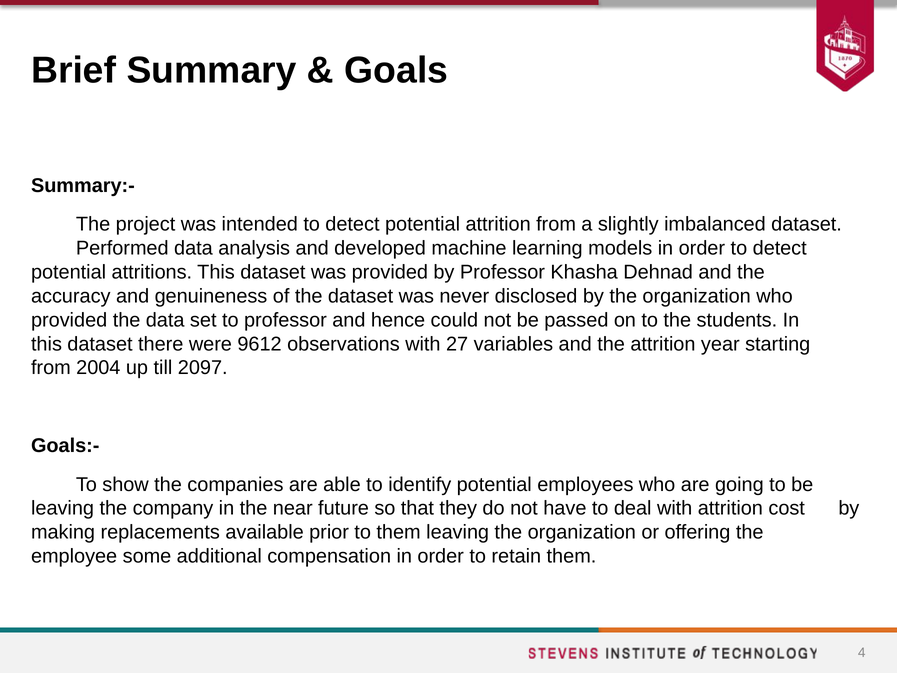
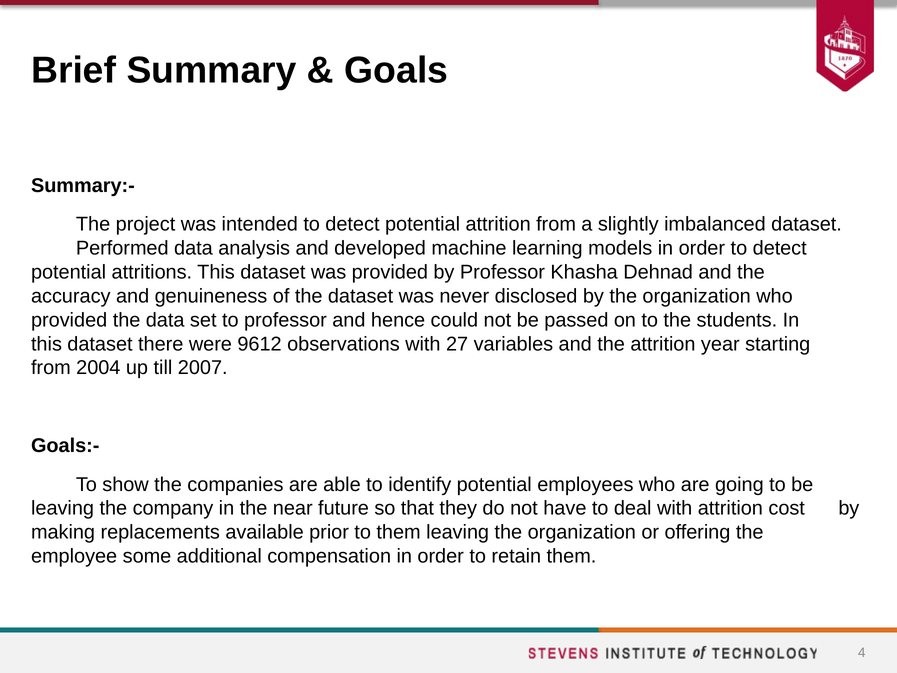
2097: 2097 -> 2007
